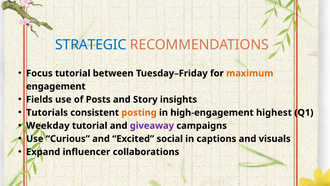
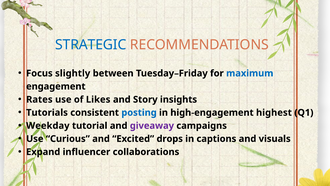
Focus tutorial: tutorial -> slightly
maximum colour: orange -> blue
Fields: Fields -> Rates
Posts: Posts -> Likes
posting colour: orange -> blue
social: social -> drops
